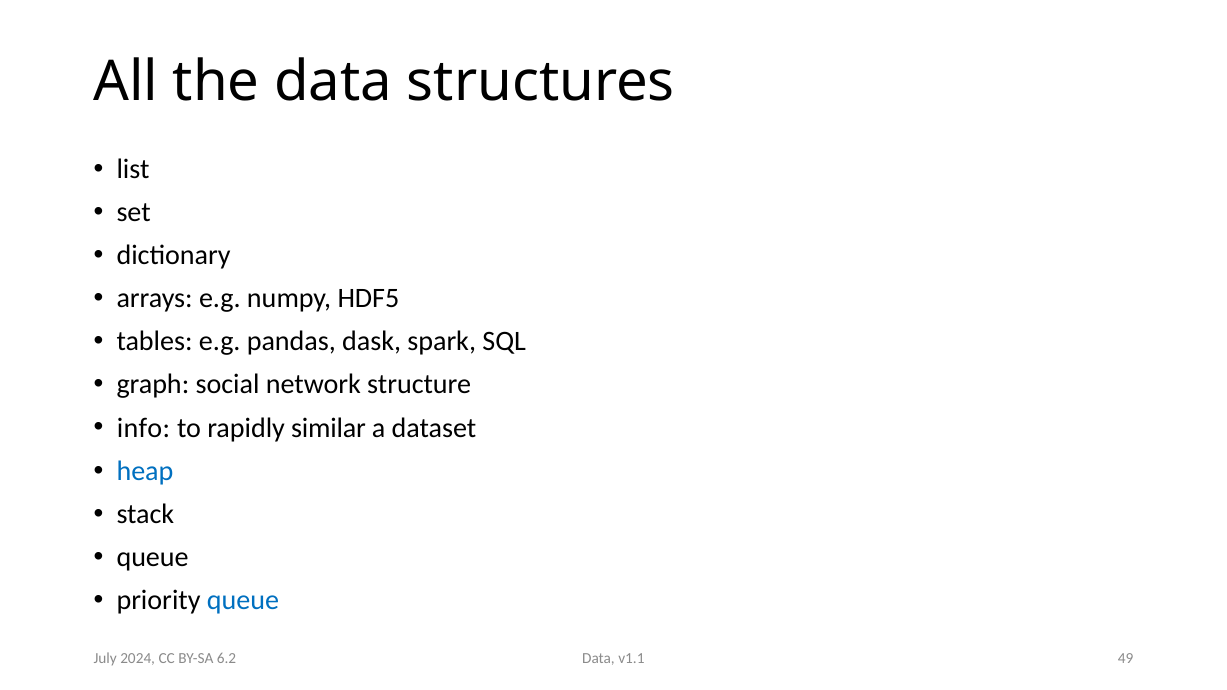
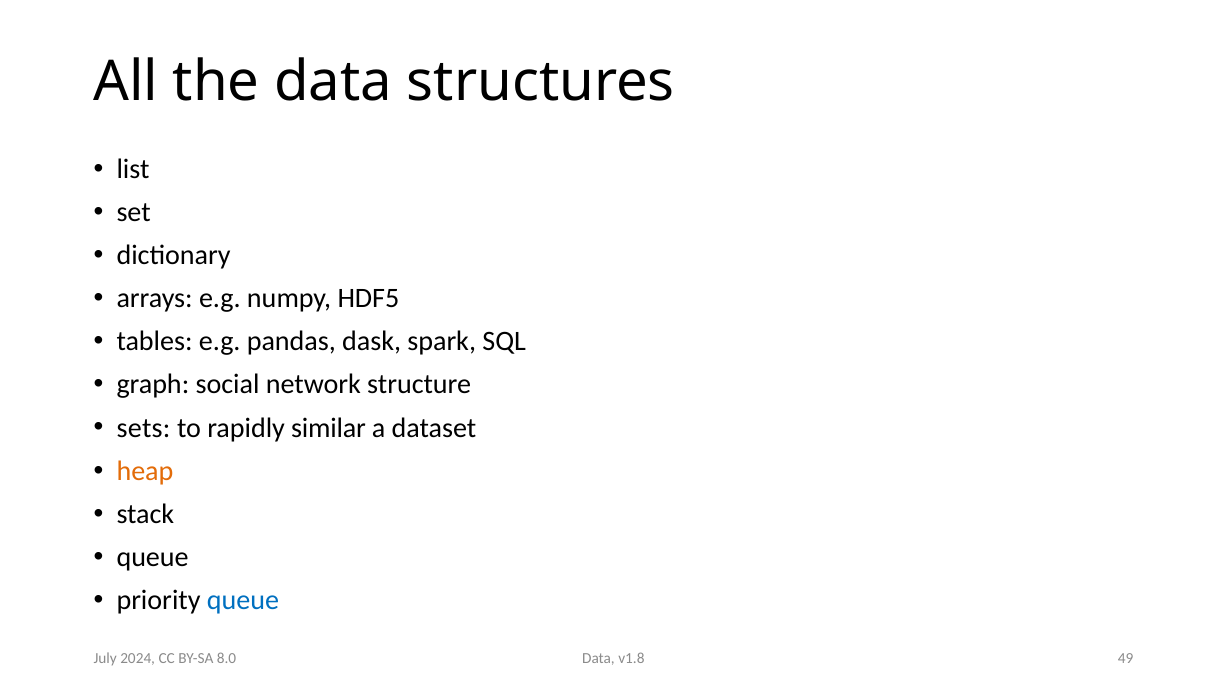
info: info -> sets
heap colour: blue -> orange
v1.1: v1.1 -> v1.8
6.2: 6.2 -> 8.0
